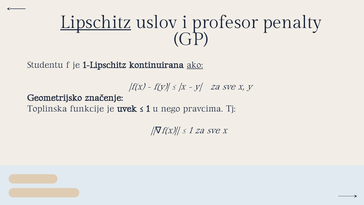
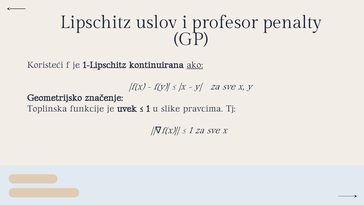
Lipschitz underline: present -> none
Studentu: Studentu -> Koristeći
nego: nego -> slike
